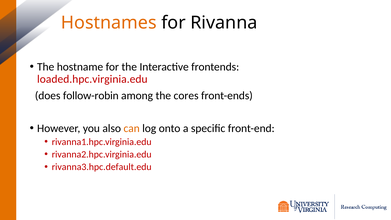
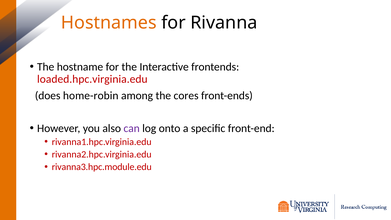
follow-robin: follow-robin -> home-robin
can colour: orange -> purple
rivanna3.hpc.default.edu: rivanna3.hpc.default.edu -> rivanna3.hpc.module.edu
